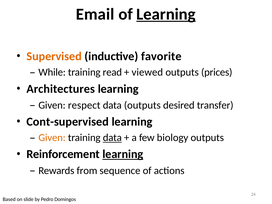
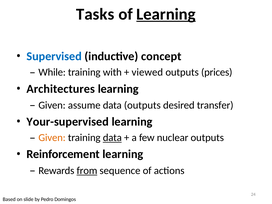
Email: Email -> Tasks
Supervised colour: orange -> blue
favorite: favorite -> concept
read: read -> with
respect: respect -> assume
Cont-supervised: Cont-supervised -> Your-supervised
biology: biology -> nuclear
learning at (123, 154) underline: present -> none
from underline: none -> present
